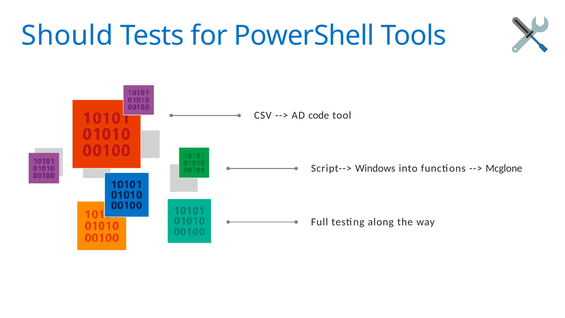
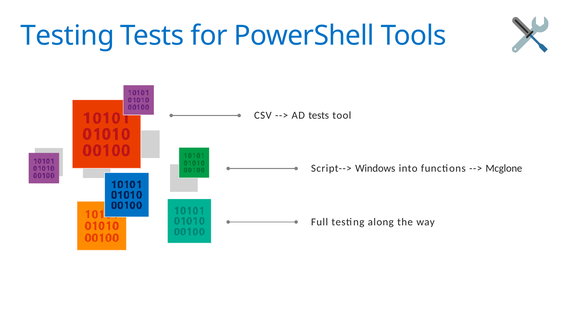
Should at (67, 36): Should -> Testing
AD code: code -> tests
